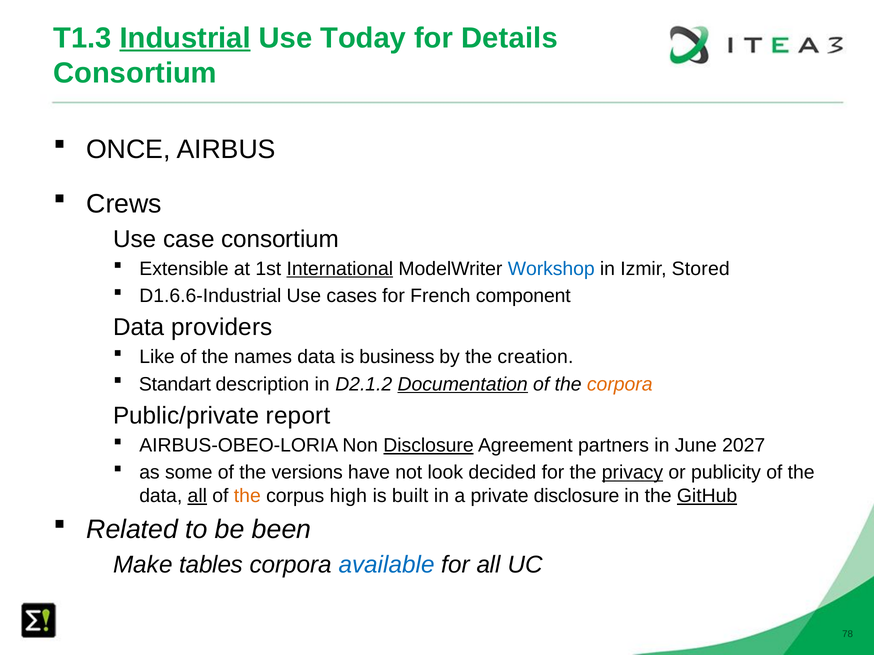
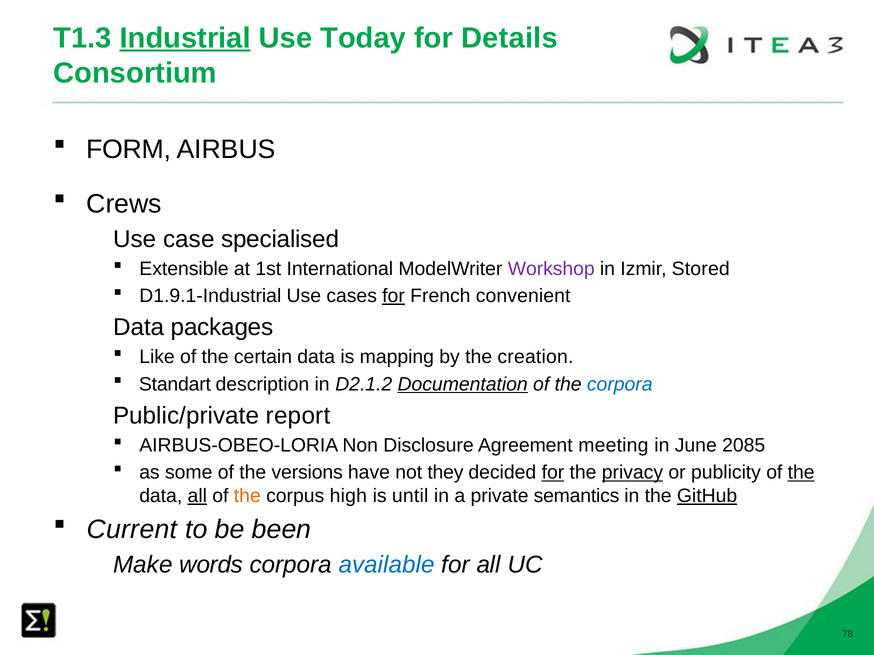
ONCE: ONCE -> FORM
case consortium: consortium -> specialised
International underline: present -> none
Workshop colour: blue -> purple
D1.6.6-Industrial: D1.6.6-Industrial -> D1.9.1-Industrial
for at (394, 296) underline: none -> present
component: component -> convenient
providers: providers -> packages
names: names -> certain
business: business -> mapping
corpora at (620, 385) colour: orange -> blue
Disclosure at (429, 446) underline: present -> none
partners: partners -> meeting
2027: 2027 -> 2085
look: look -> they
for at (553, 473) underline: none -> present
the at (801, 473) underline: none -> present
built: built -> until
private disclosure: disclosure -> semantics
Related: Related -> Current
tables: tables -> words
